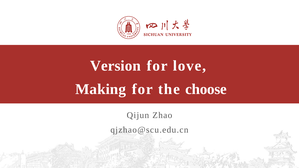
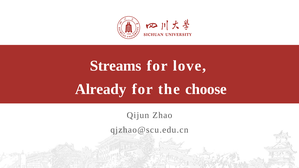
Version: Version -> Streams
Making: Making -> Already
